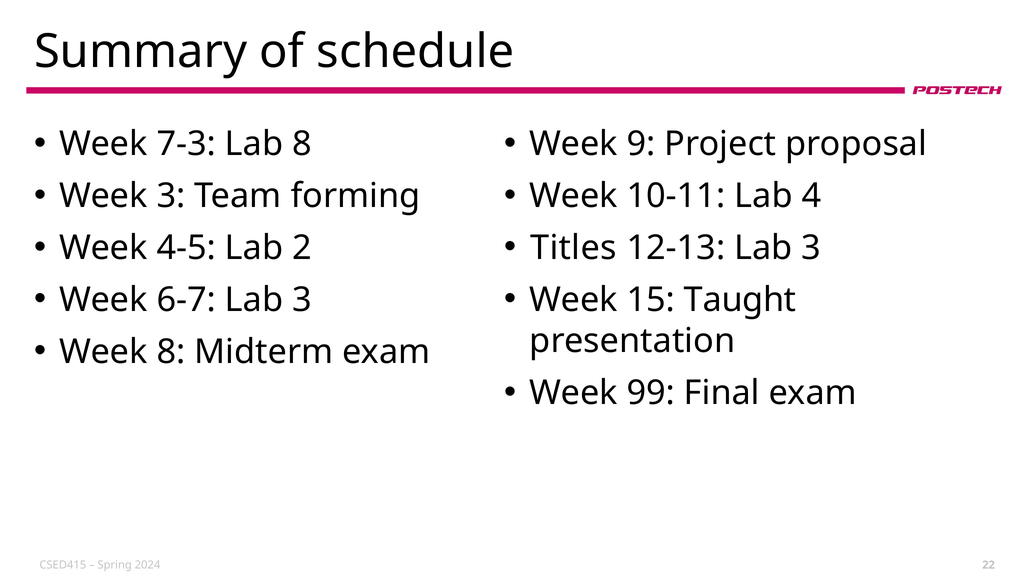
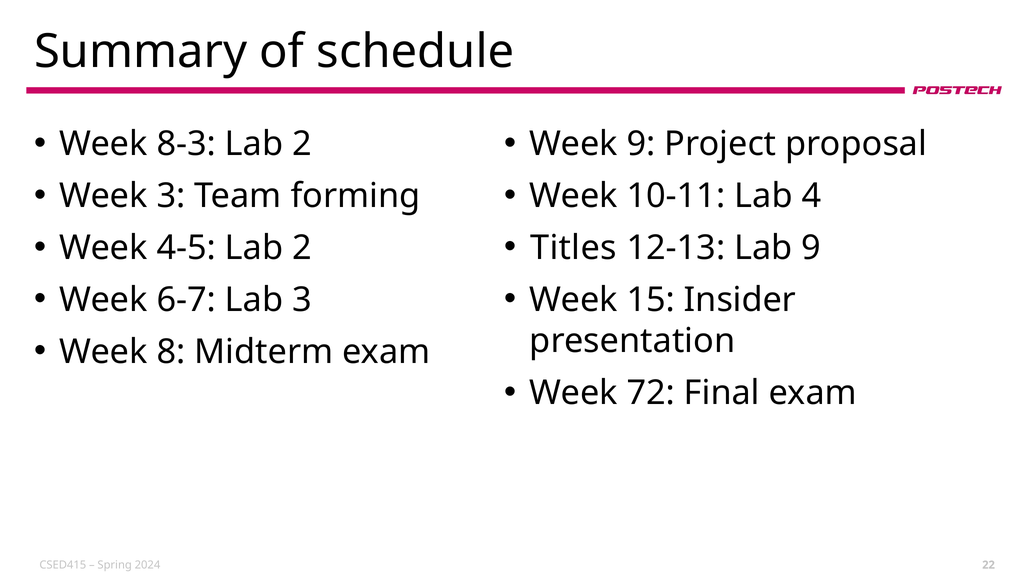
7-3: 7-3 -> 8-3
8 at (302, 144): 8 -> 2
12-13 Lab 3: 3 -> 9
Taught: Taught -> Insider
99: 99 -> 72
